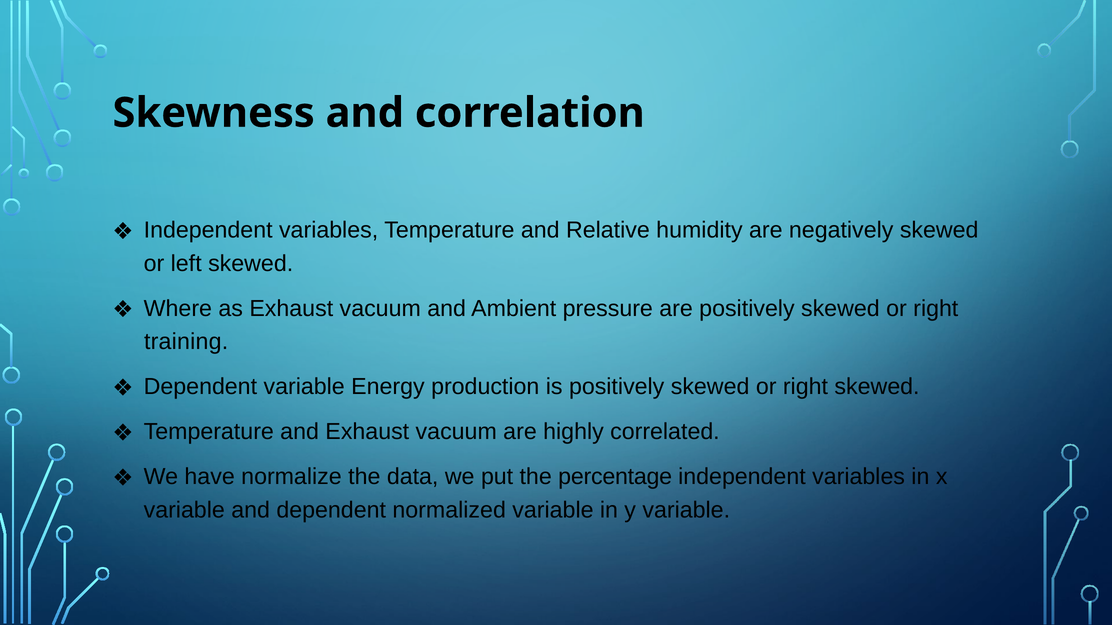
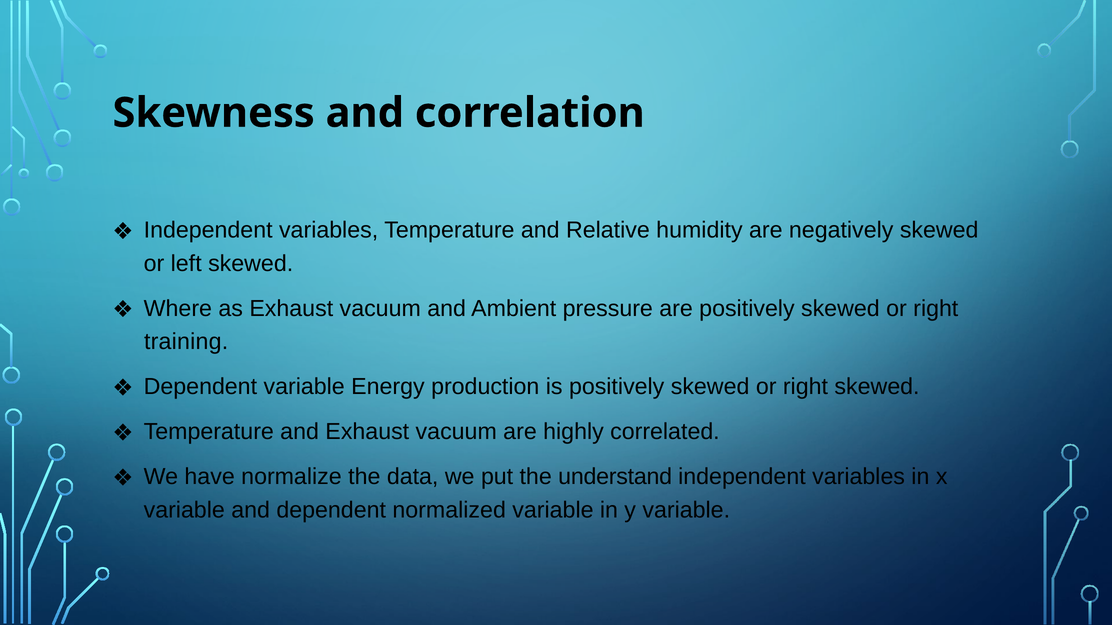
percentage: percentage -> understand
